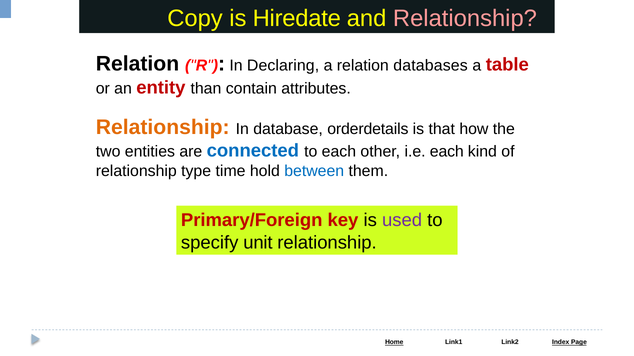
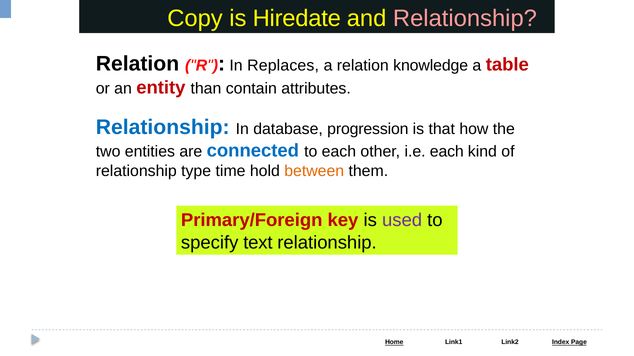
Declaring: Declaring -> Replaces
databases: databases -> knowledge
Relationship at (163, 127) colour: orange -> blue
orderdetails: orderdetails -> progression
between colour: blue -> orange
unit: unit -> text
